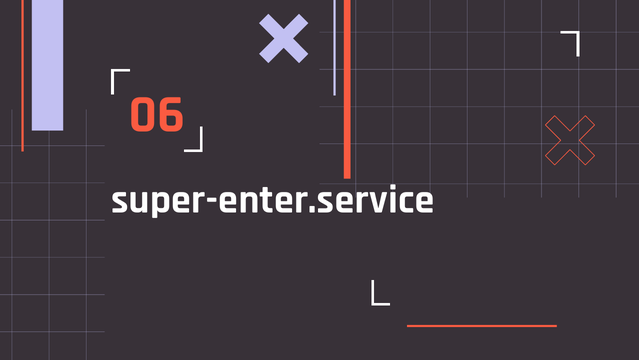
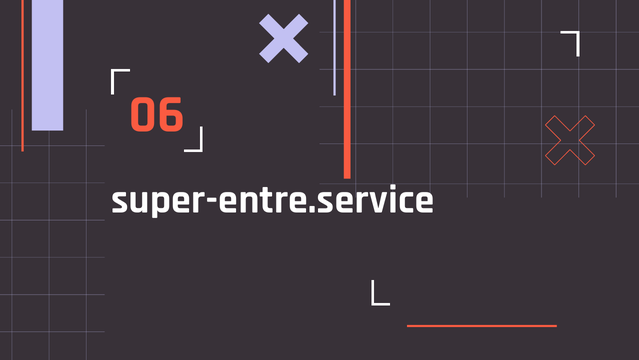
super-enter.service: super-enter.service -> super-entre.service
